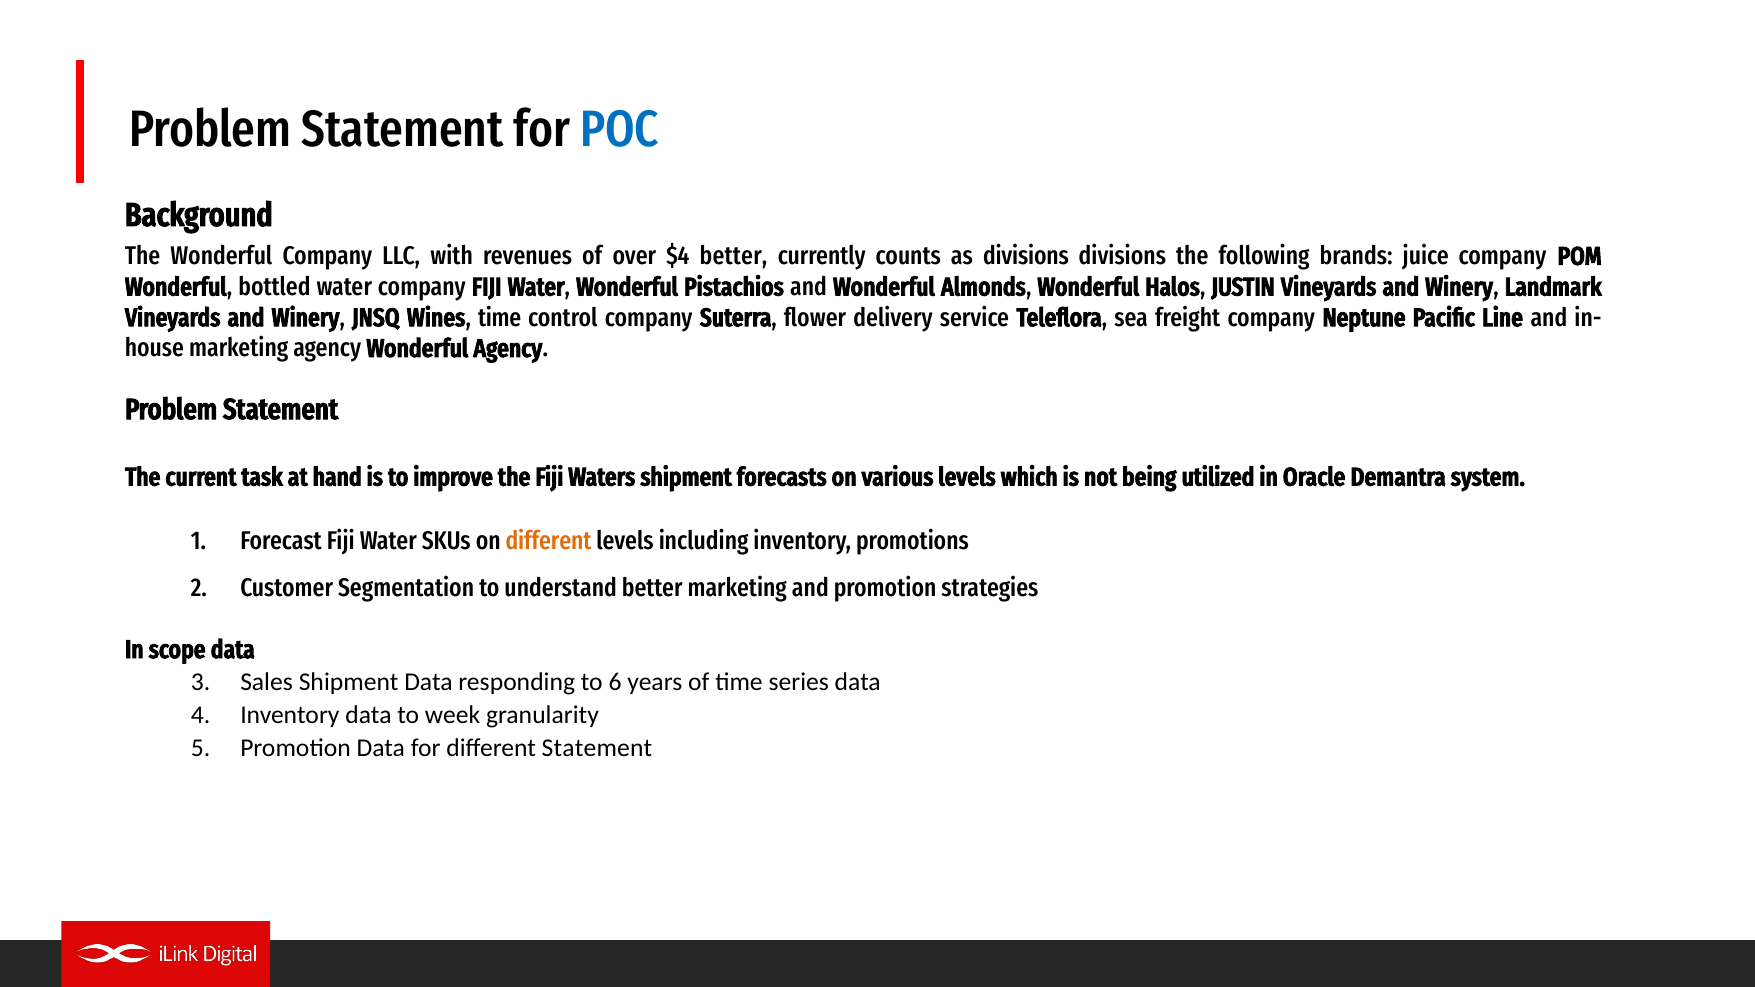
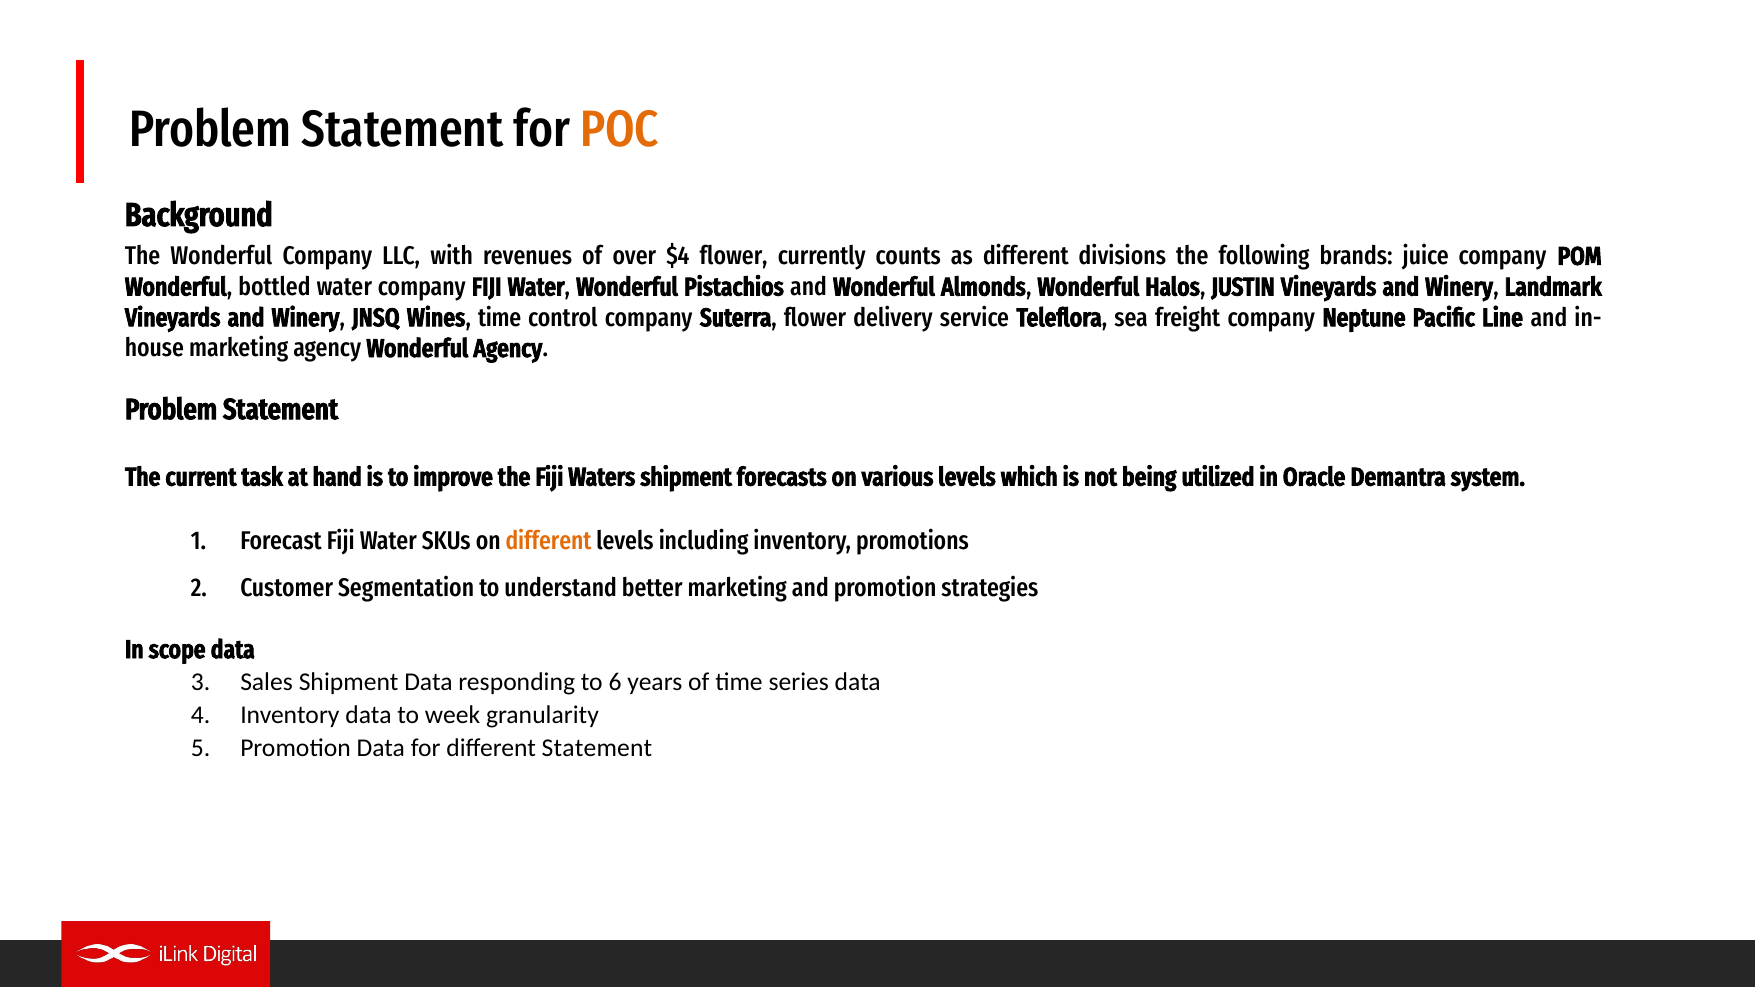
POC colour: blue -> orange
$4 better: better -> flower
as divisions: divisions -> different
